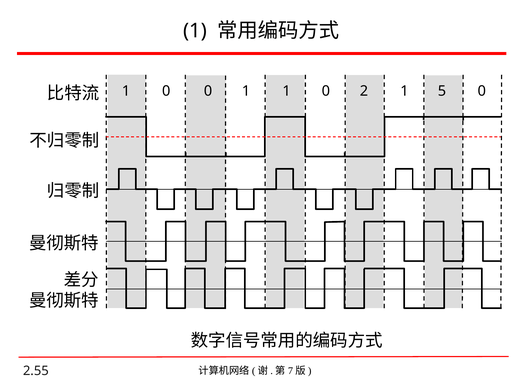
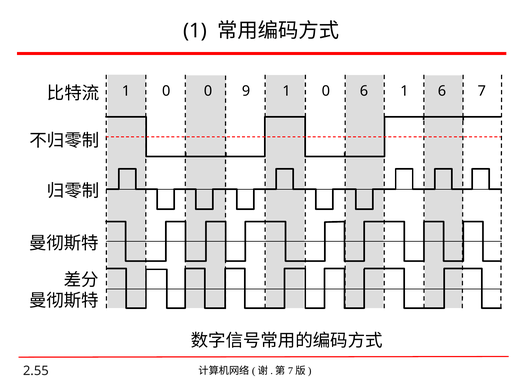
0 0 1: 1 -> 9
0 2: 2 -> 6
1 5: 5 -> 6
0 at (482, 91): 0 -> 7
